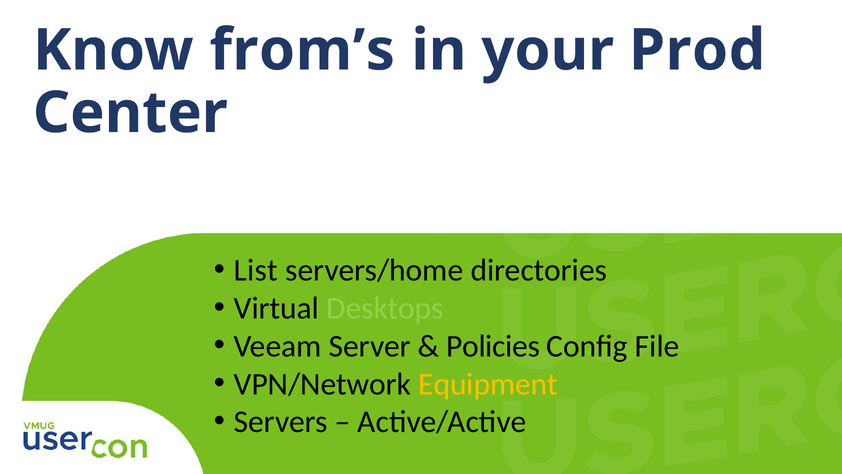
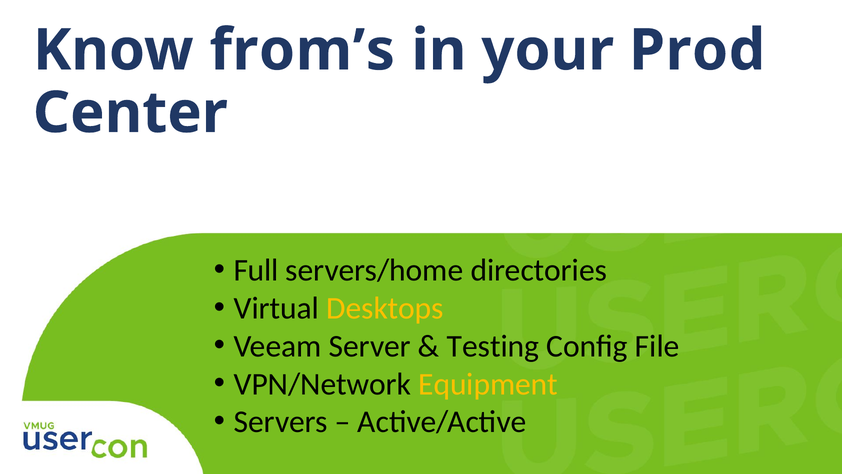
List: List -> Full
Desktops colour: light green -> yellow
Policies: Policies -> Testing
